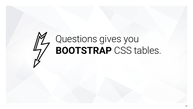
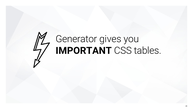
Questions: Questions -> Generator
BOOTSTRAP: BOOTSTRAP -> IMPORTANT
